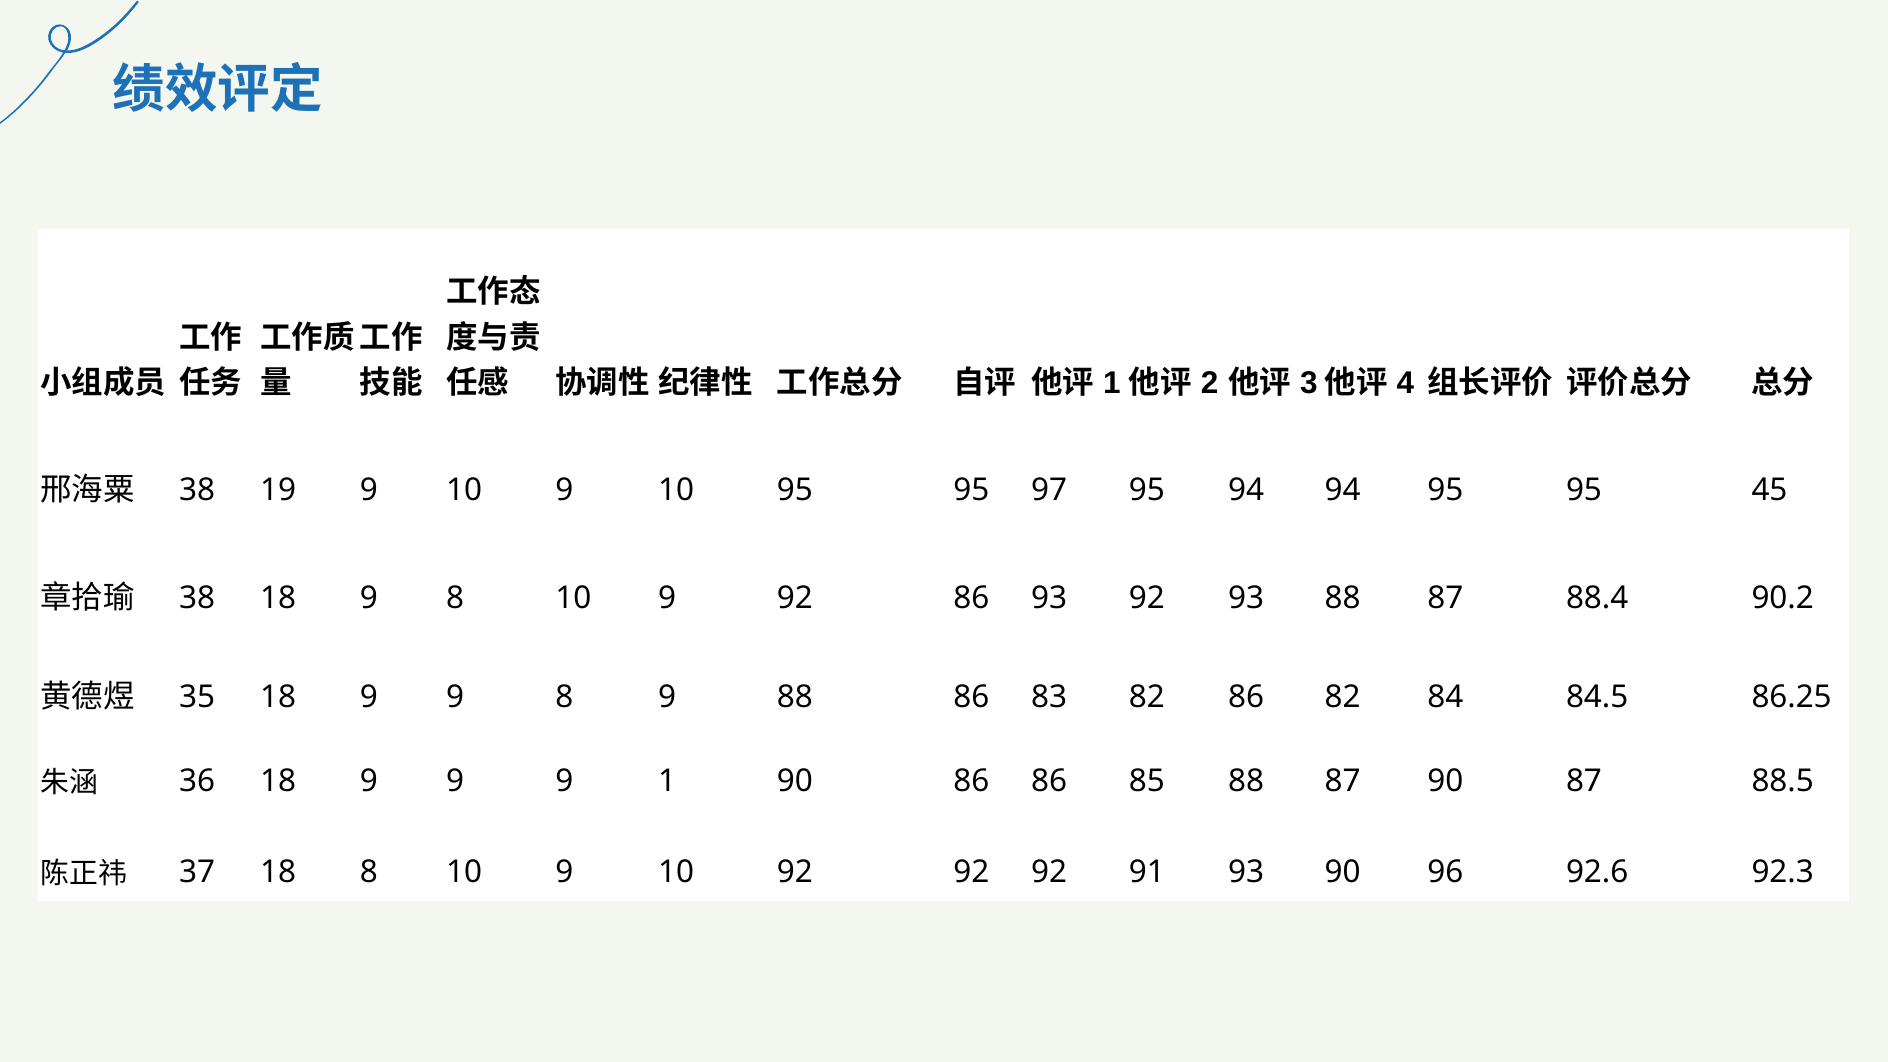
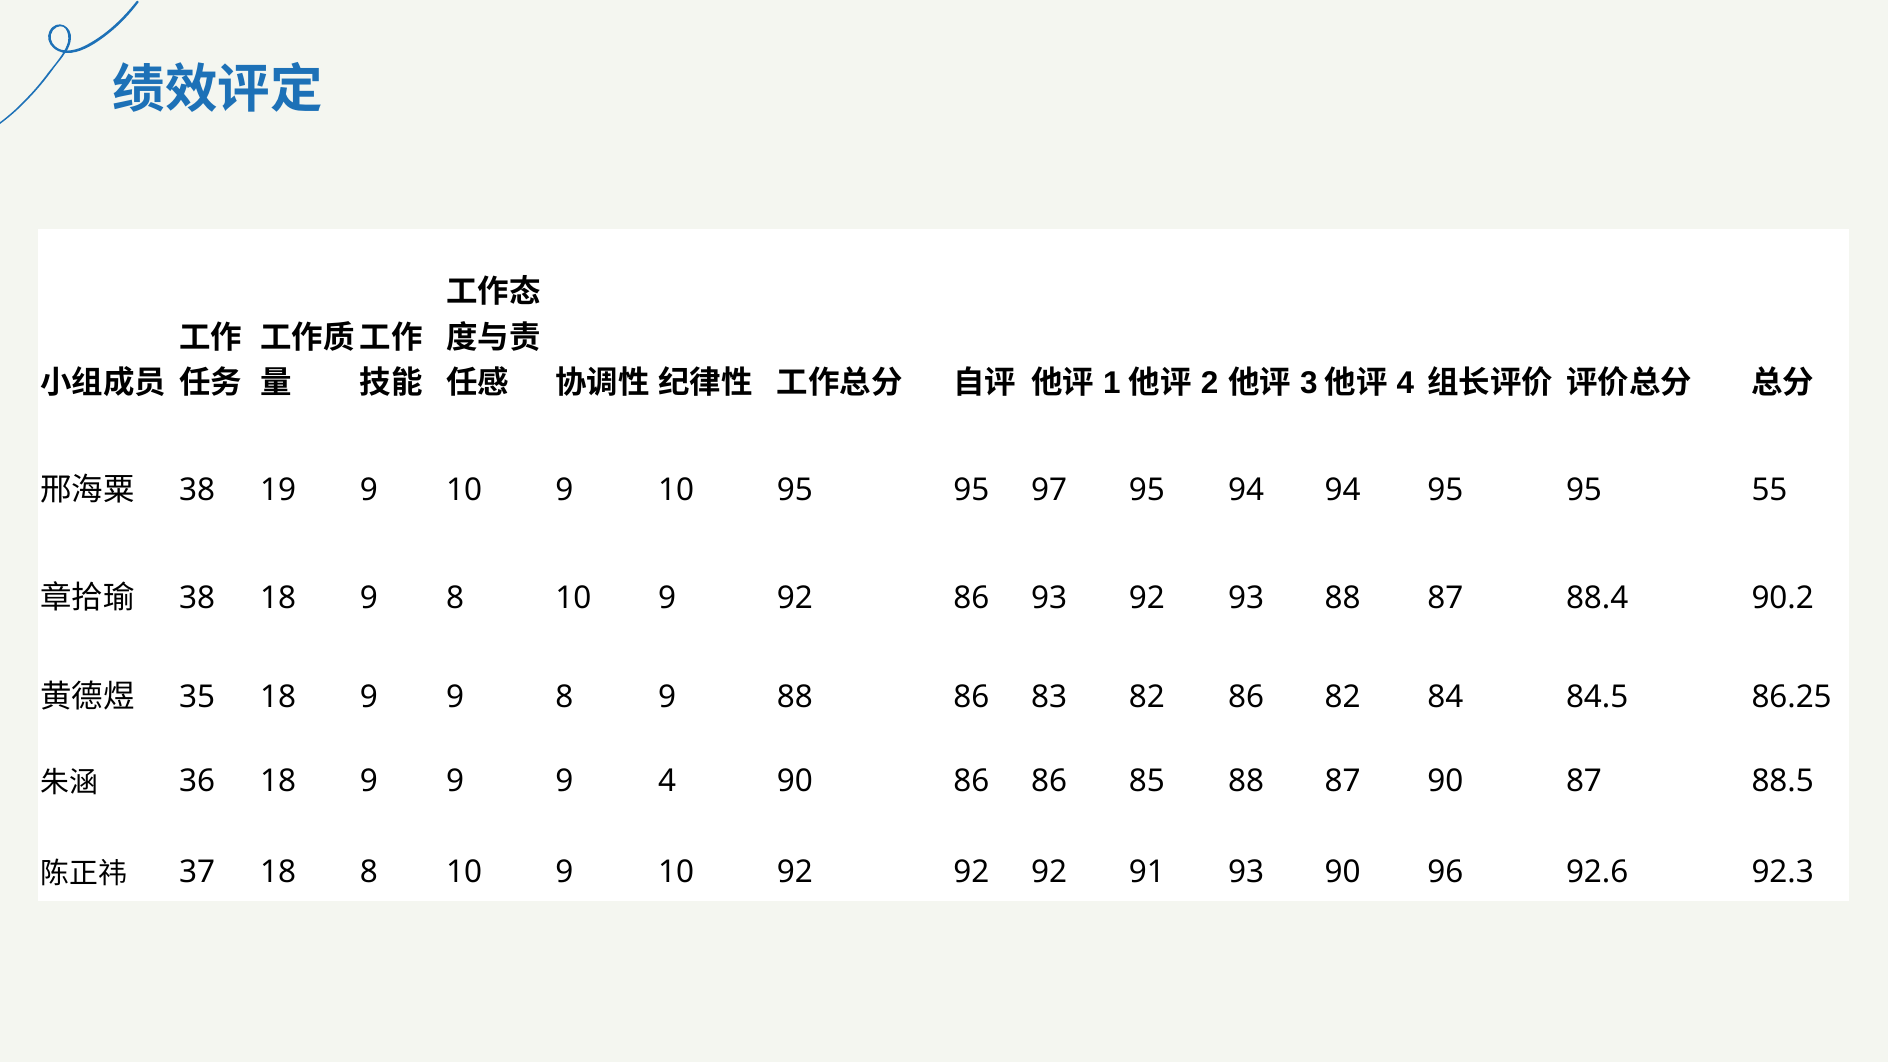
45: 45 -> 55
9 1: 1 -> 4
